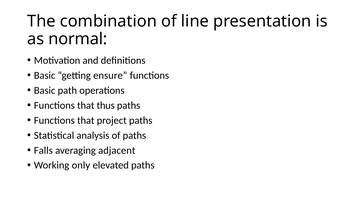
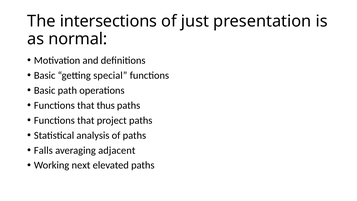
combination: combination -> intersections
line: line -> just
ensure: ensure -> special
only: only -> next
